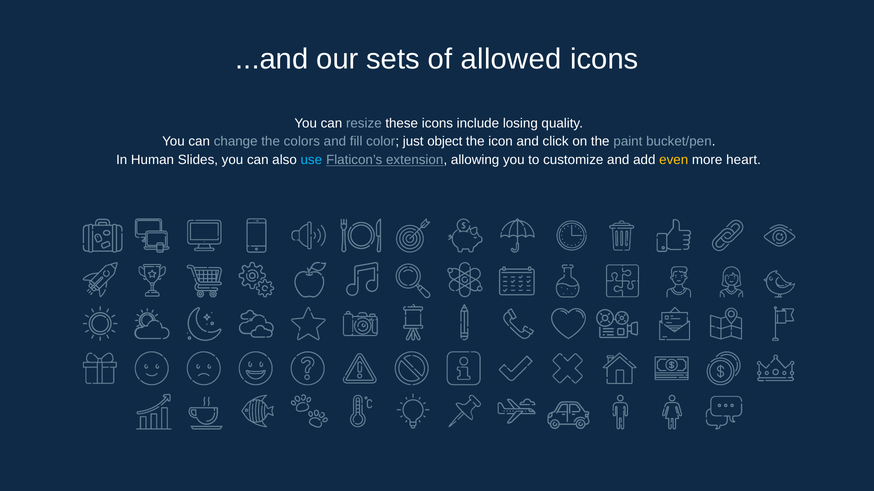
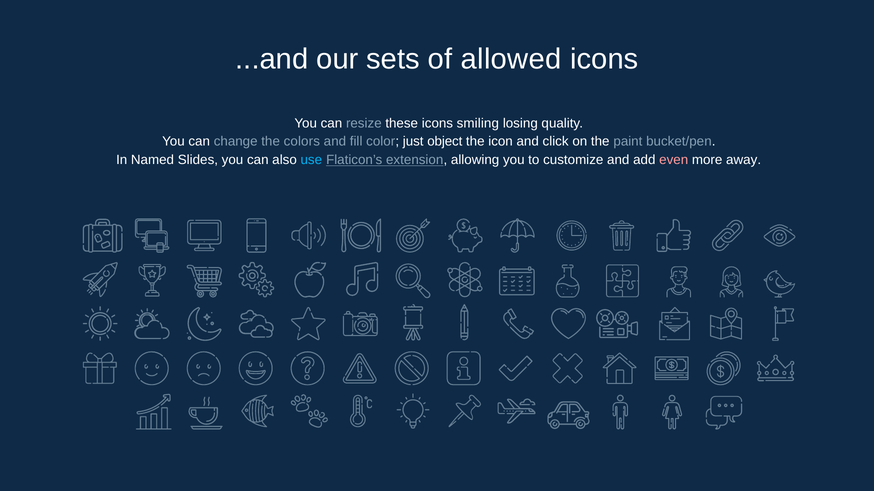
include: include -> smiling
Human: Human -> Named
even colour: yellow -> pink
heart: heart -> away
